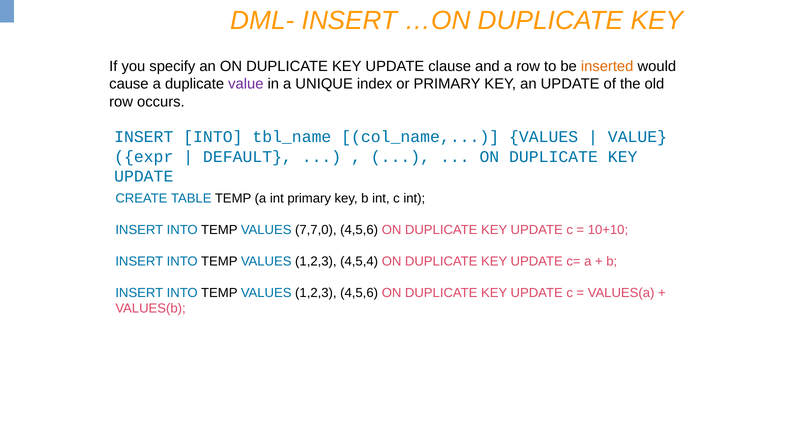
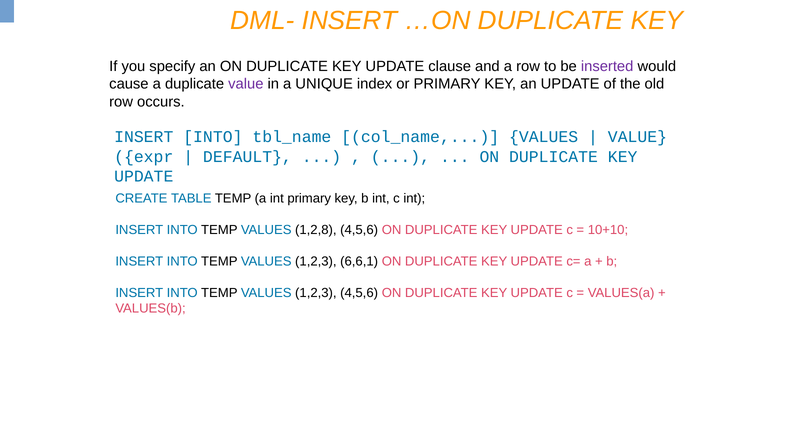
inserted colour: orange -> purple
7,7,0: 7,7,0 -> 1,2,8
4,5,4: 4,5,4 -> 6,6,1
